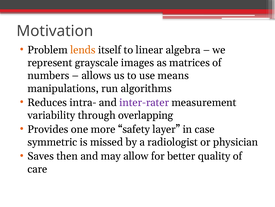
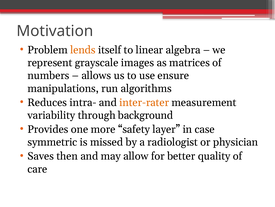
means: means -> ensure
inter-rater colour: purple -> orange
overlapping: overlapping -> background
